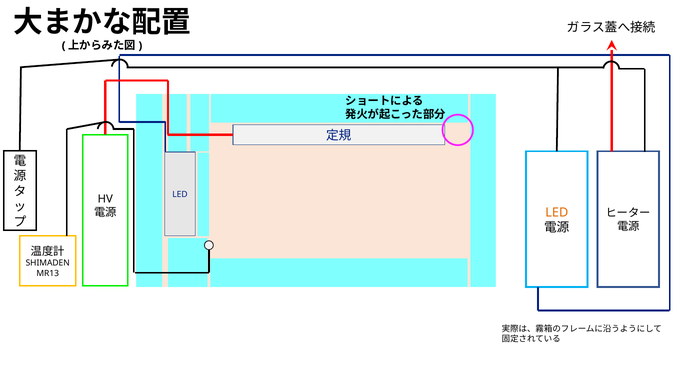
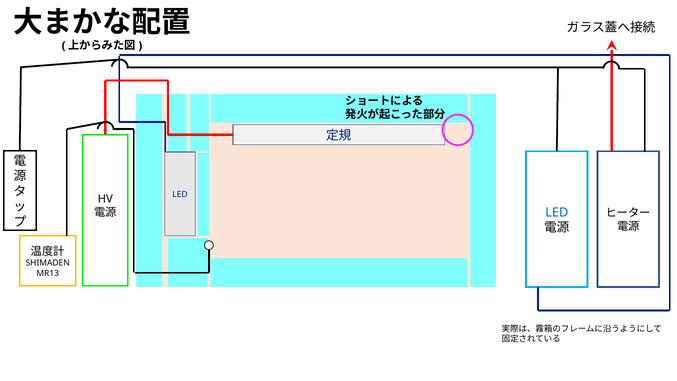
LED at (557, 212) colour: orange -> blue
